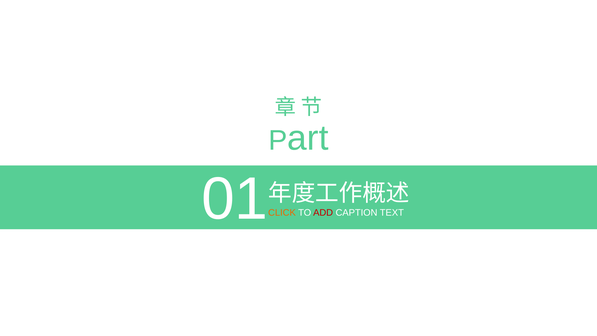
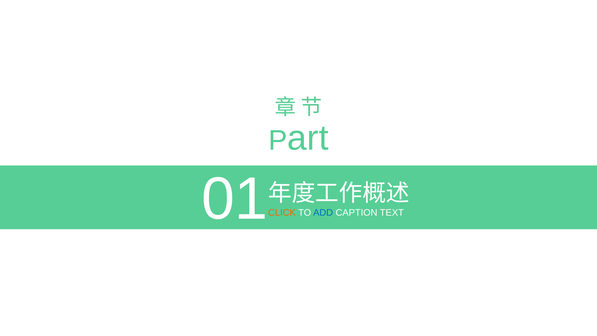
ADD colour: red -> blue
